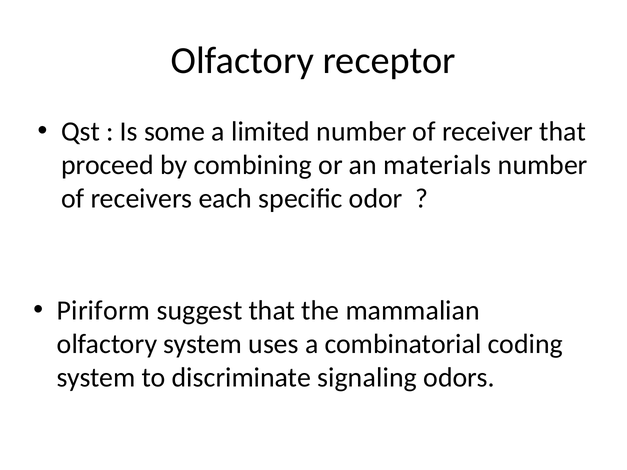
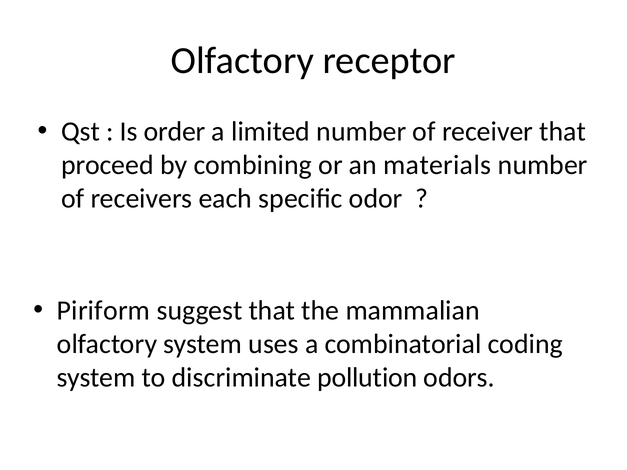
some: some -> order
signaling: signaling -> pollution
